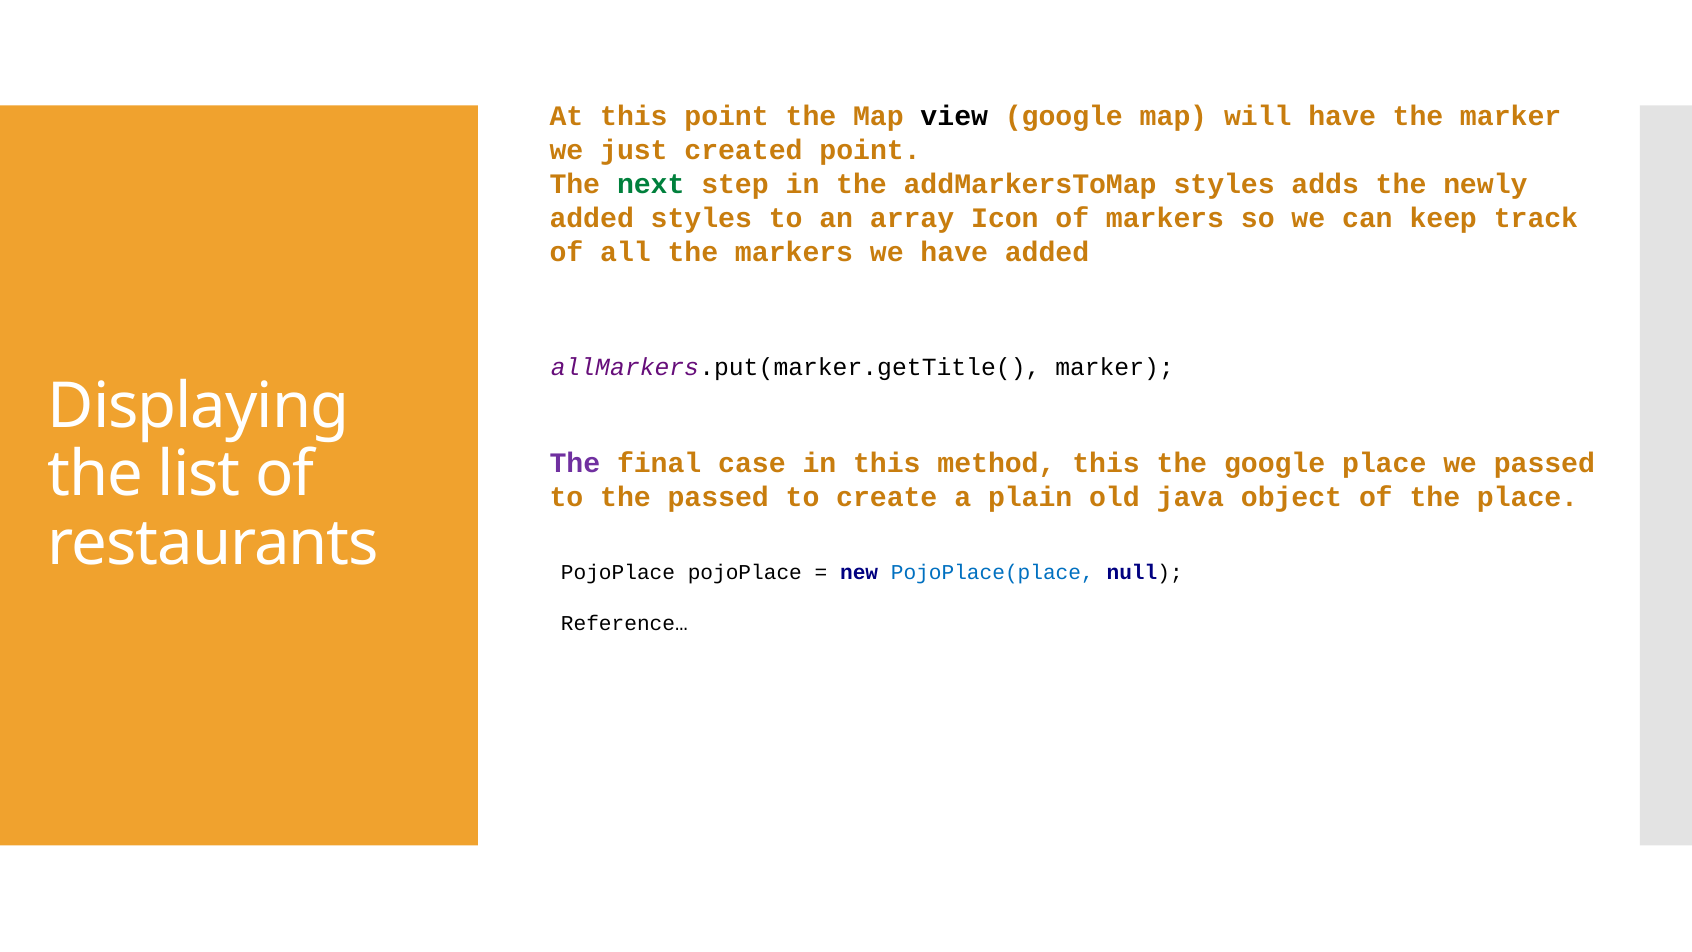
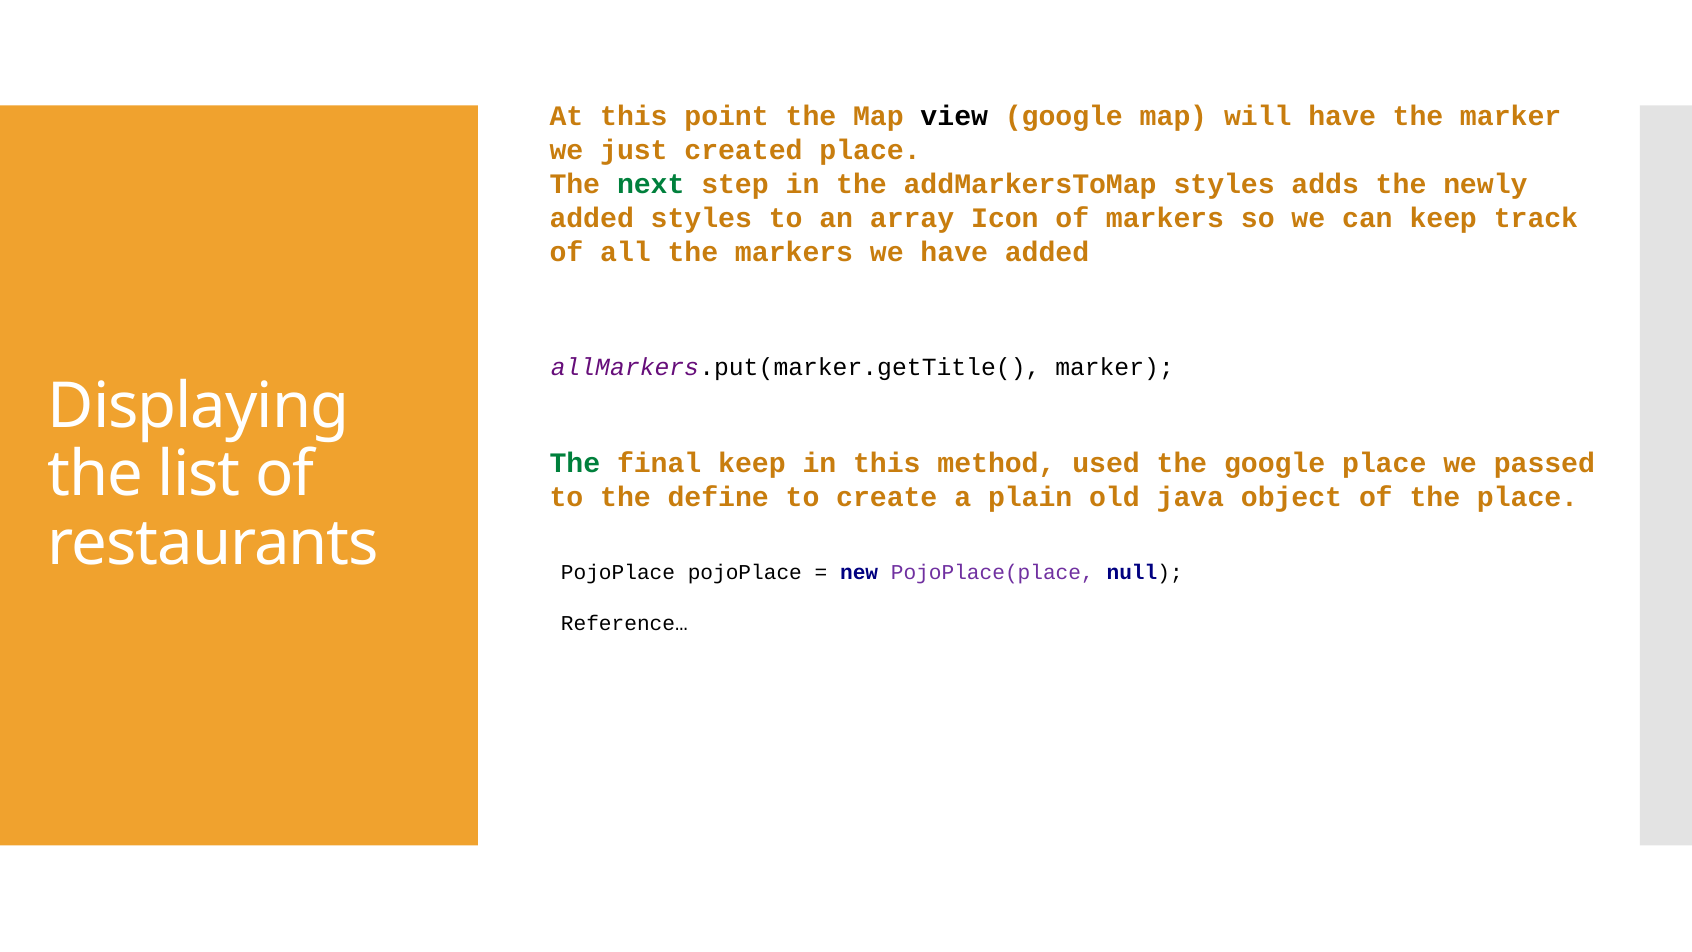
created point: point -> place
The at (575, 463) colour: purple -> green
final case: case -> keep
method this: this -> used
the passed: passed -> define
PojoPlace(place colour: blue -> purple
